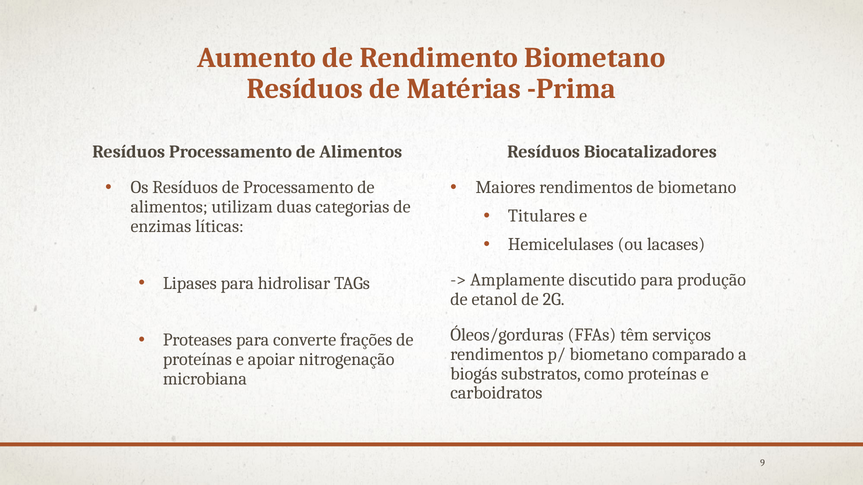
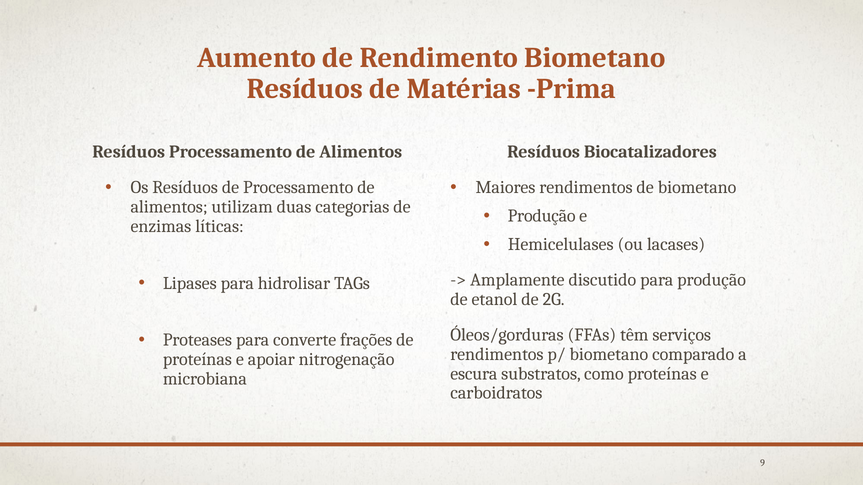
Titulares at (541, 216): Titulares -> Produção
biogás: biogás -> escura
